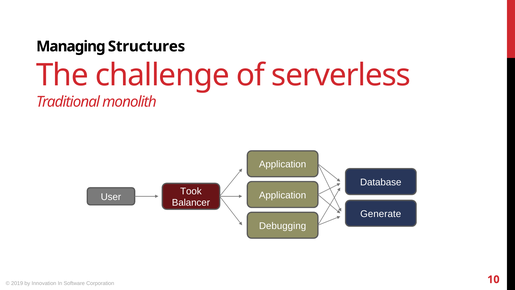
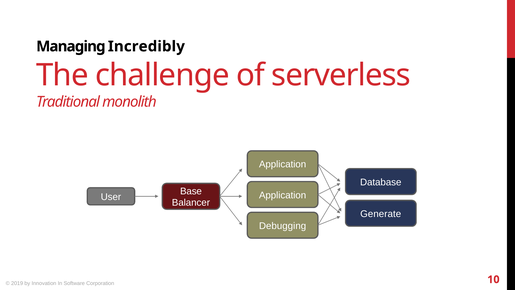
Structures: Structures -> Incredibly
Took: Took -> Base
